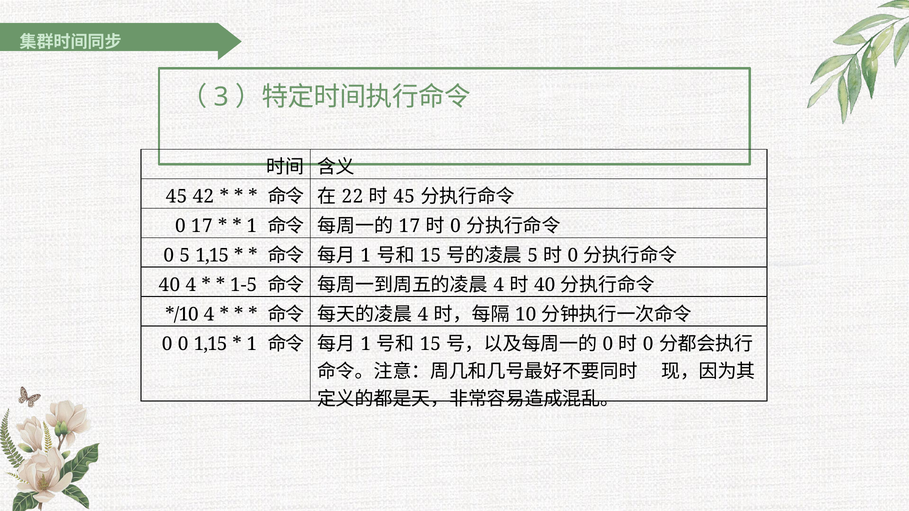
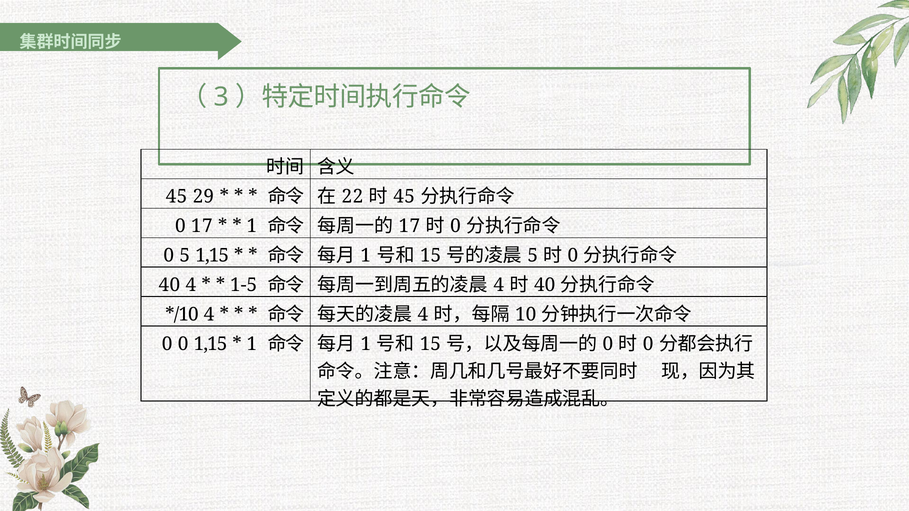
42: 42 -> 29
